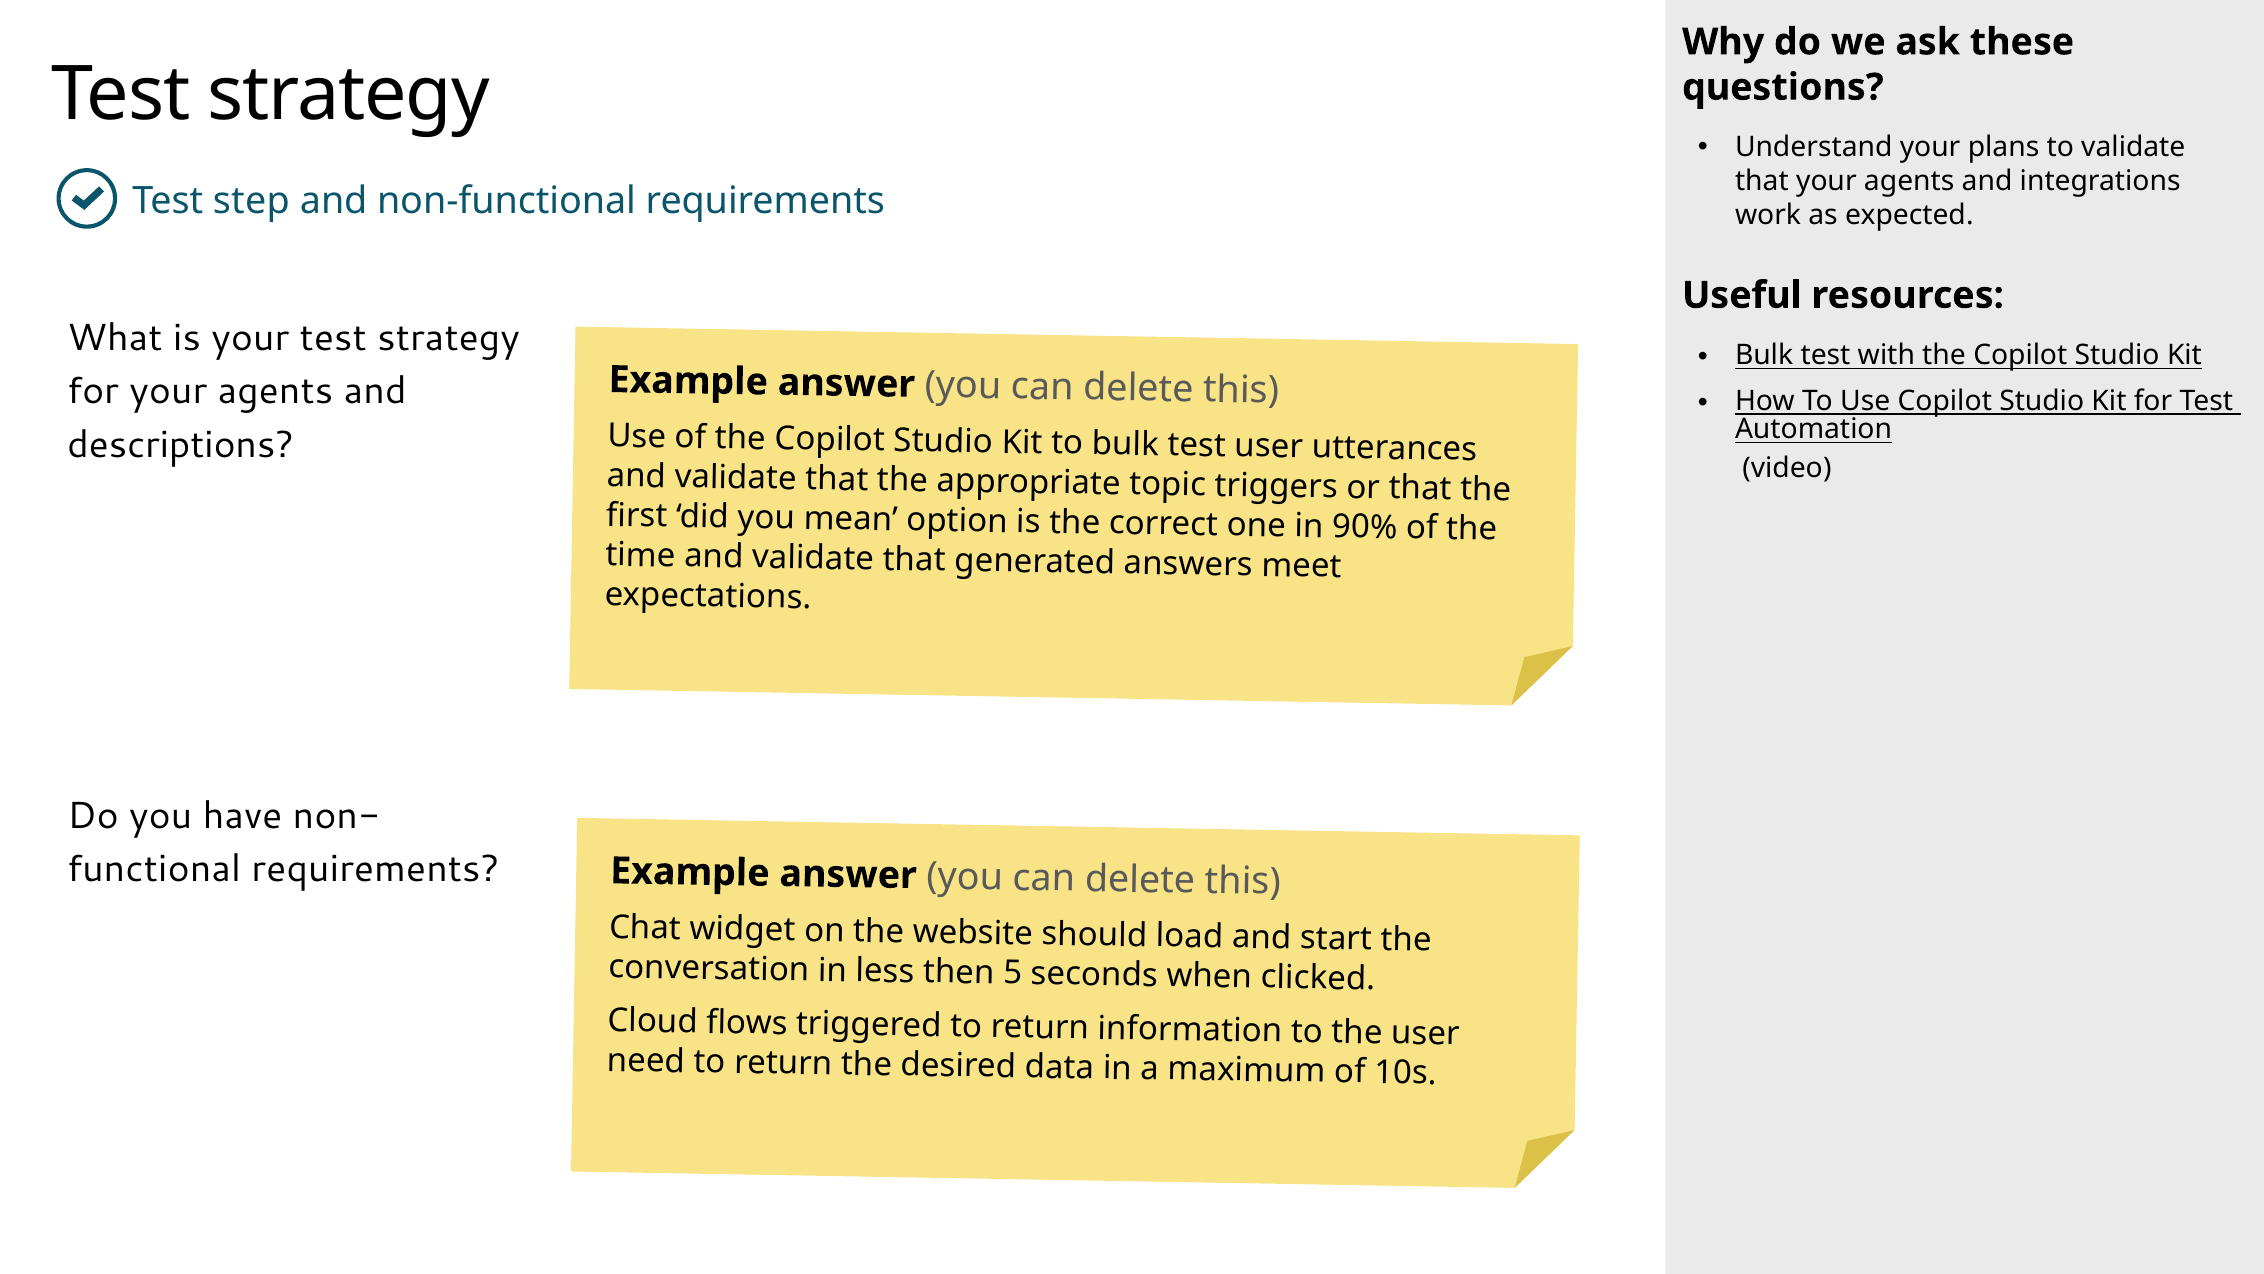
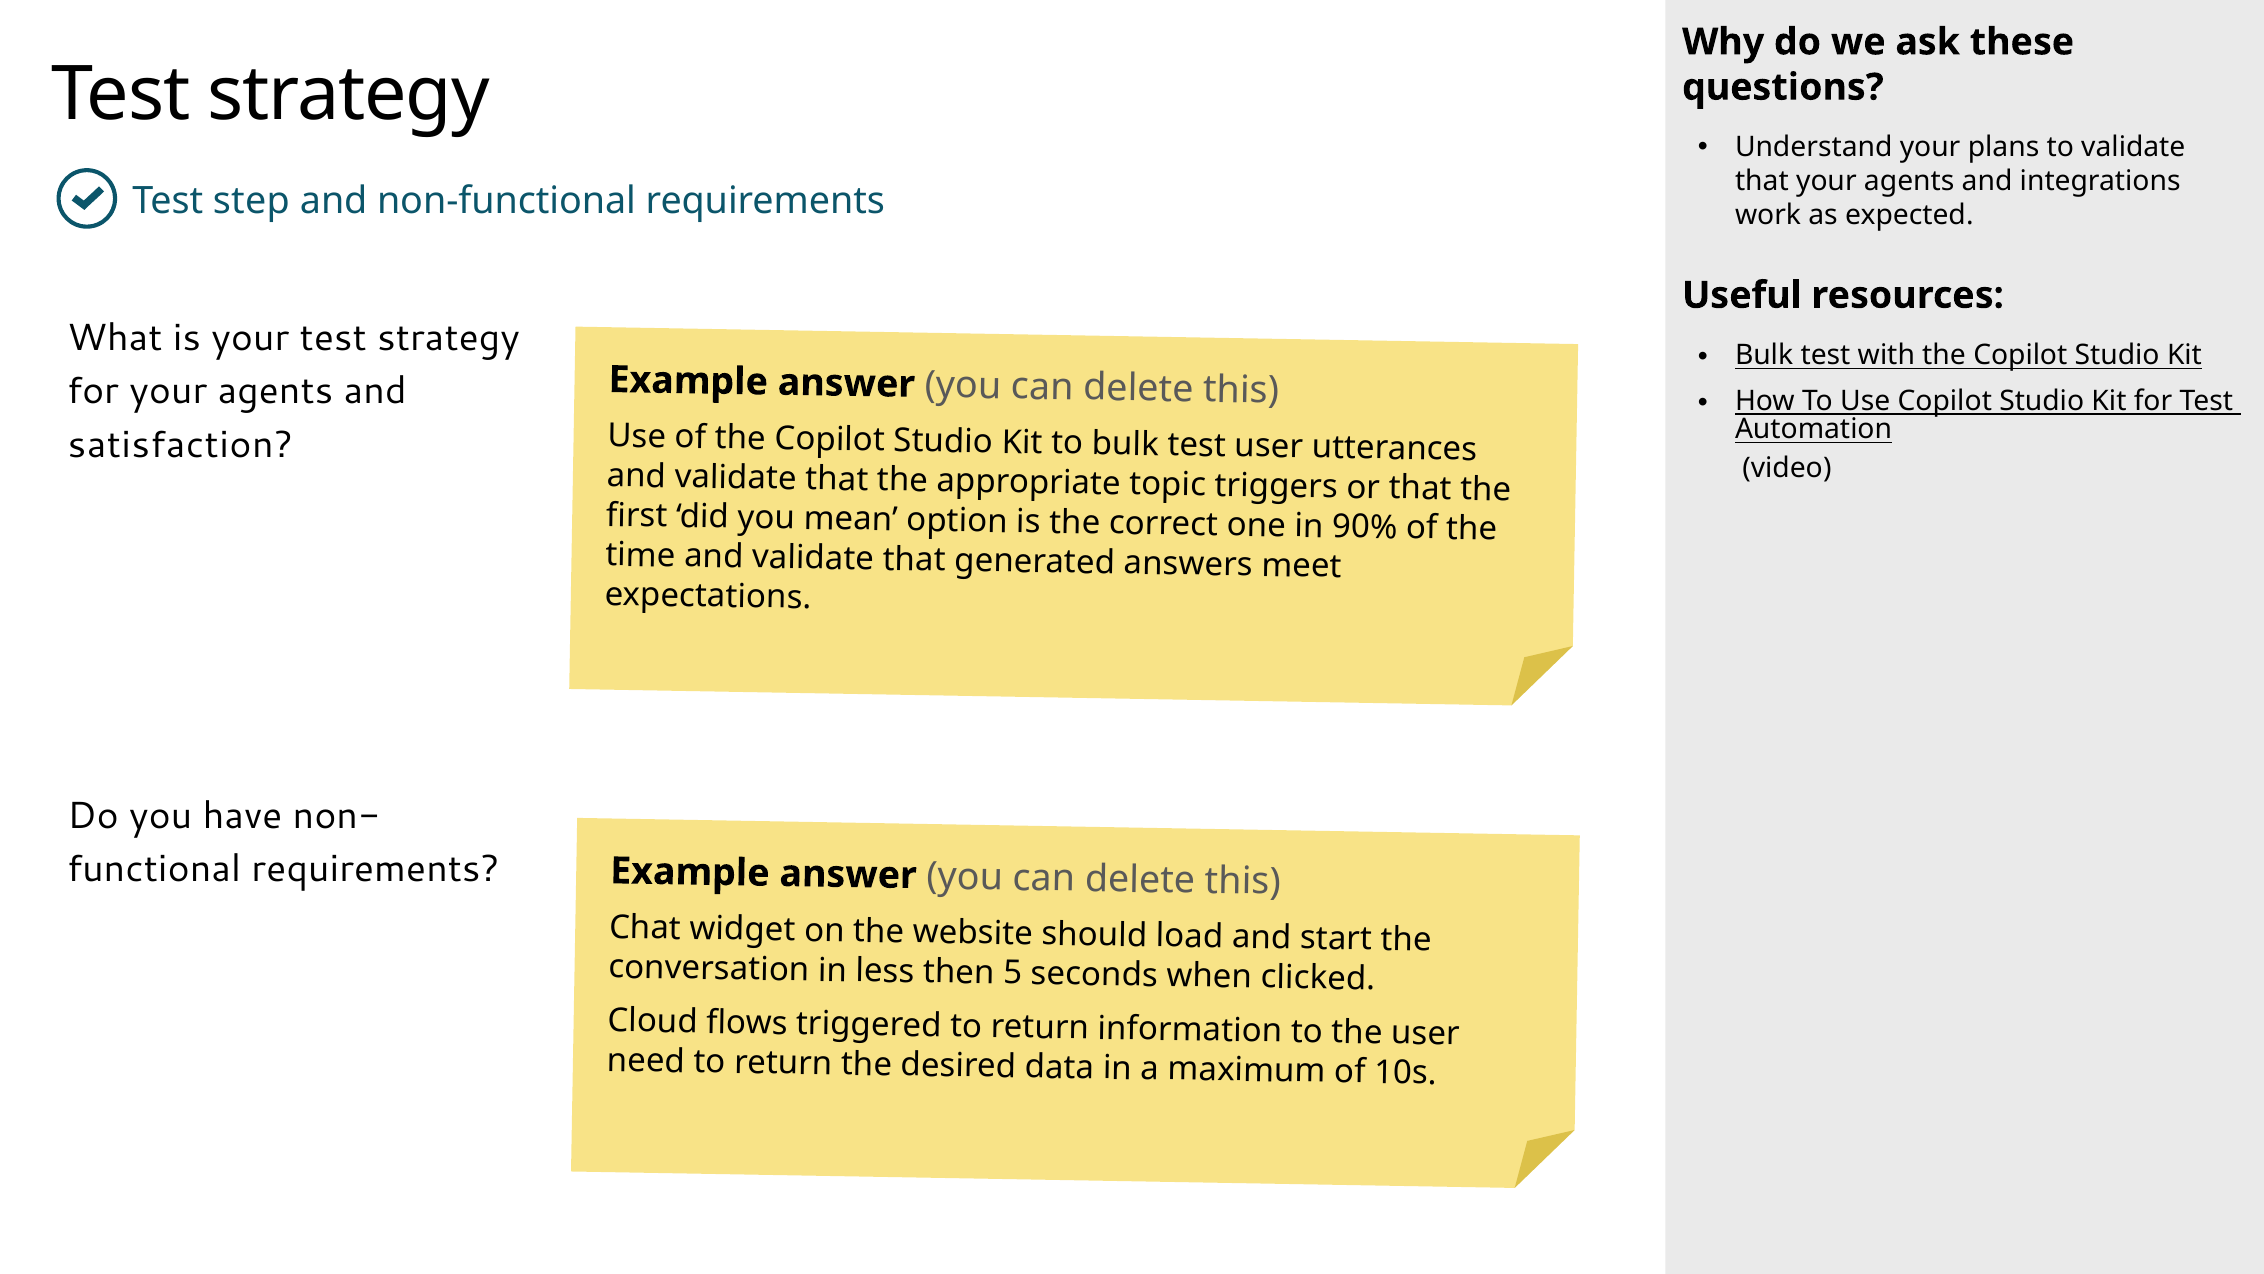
descriptions: descriptions -> satisfaction
